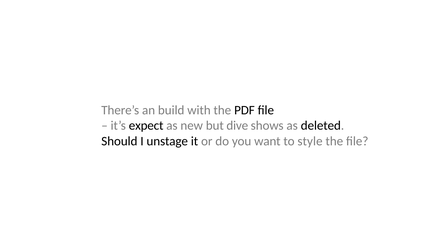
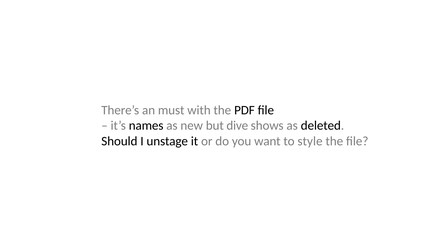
build: build -> must
expect: expect -> names
